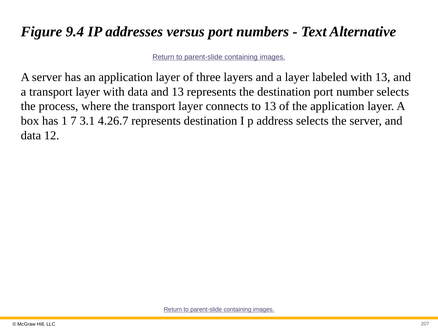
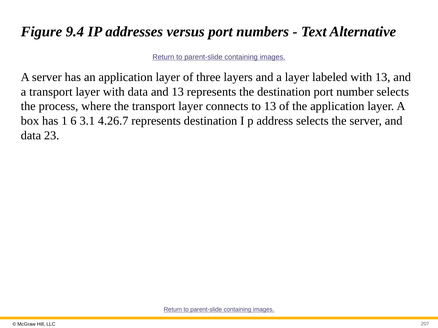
7: 7 -> 6
12: 12 -> 23
